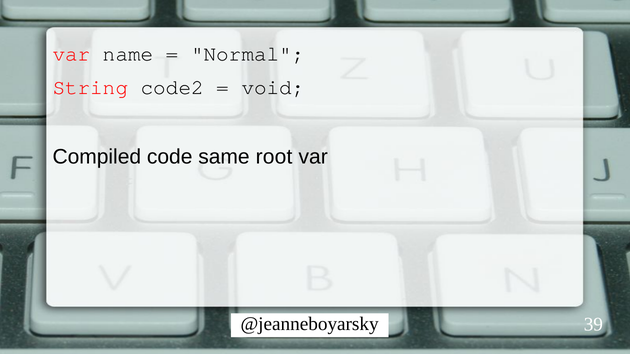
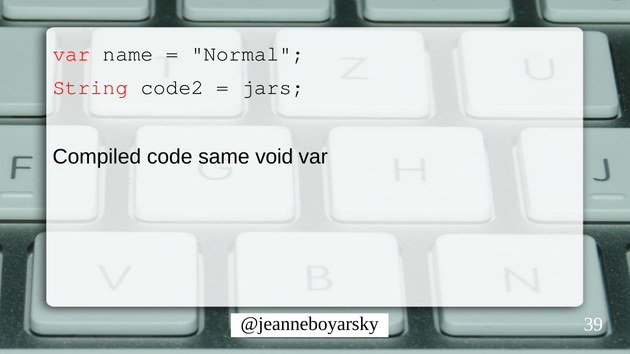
void: void -> jars
root: root -> void
